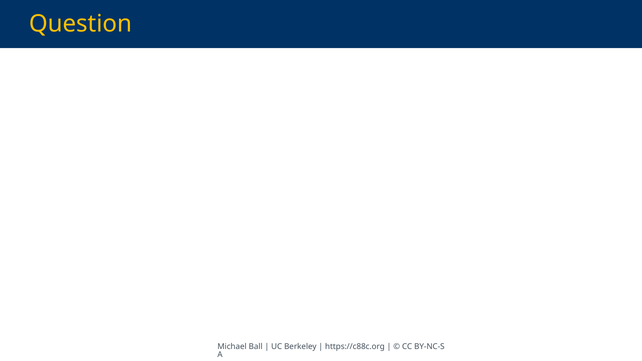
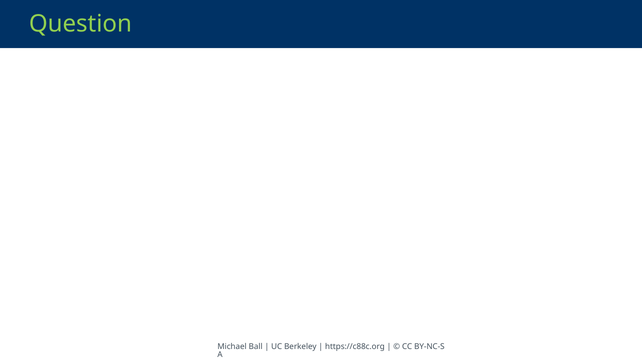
Question colour: yellow -> light green
